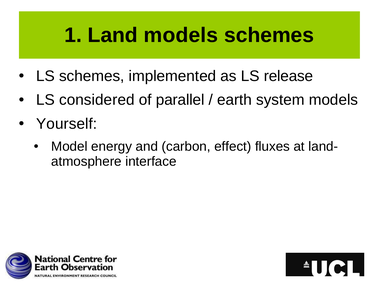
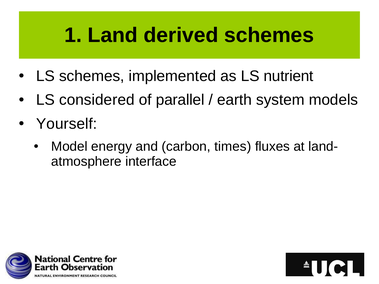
Land models: models -> derived
release: release -> nutrient
effect: effect -> times
